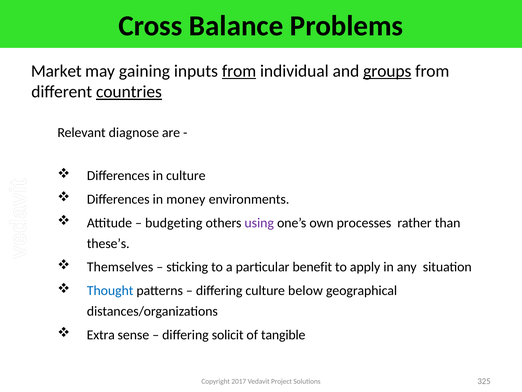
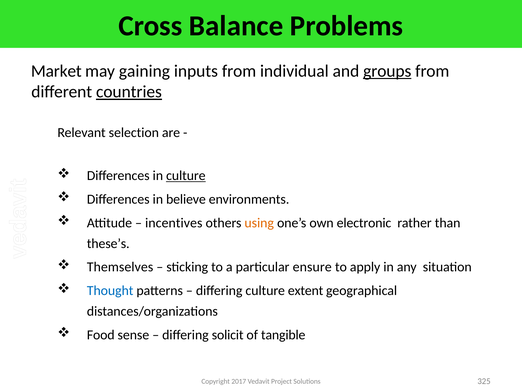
from at (239, 71) underline: present -> none
diagnose: diagnose -> selection
culture at (186, 175) underline: none -> present
money: money -> believe
budgeting: budgeting -> incentives
using colour: purple -> orange
processes: processes -> electronic
benefit: benefit -> ensure
below: below -> extent
Extra: Extra -> Food
